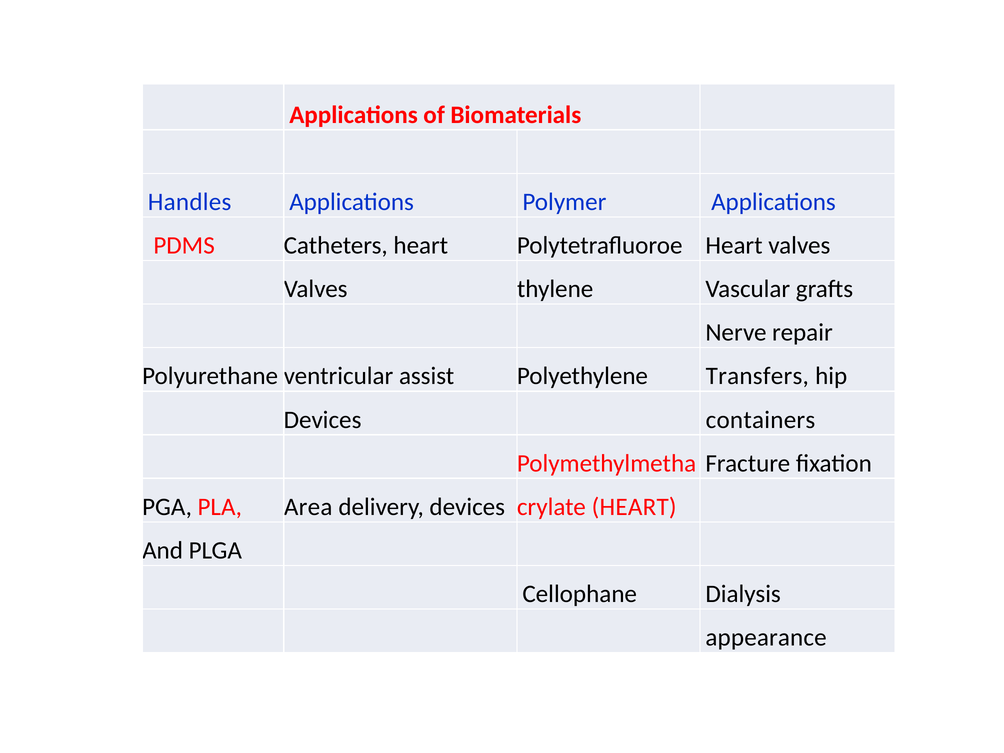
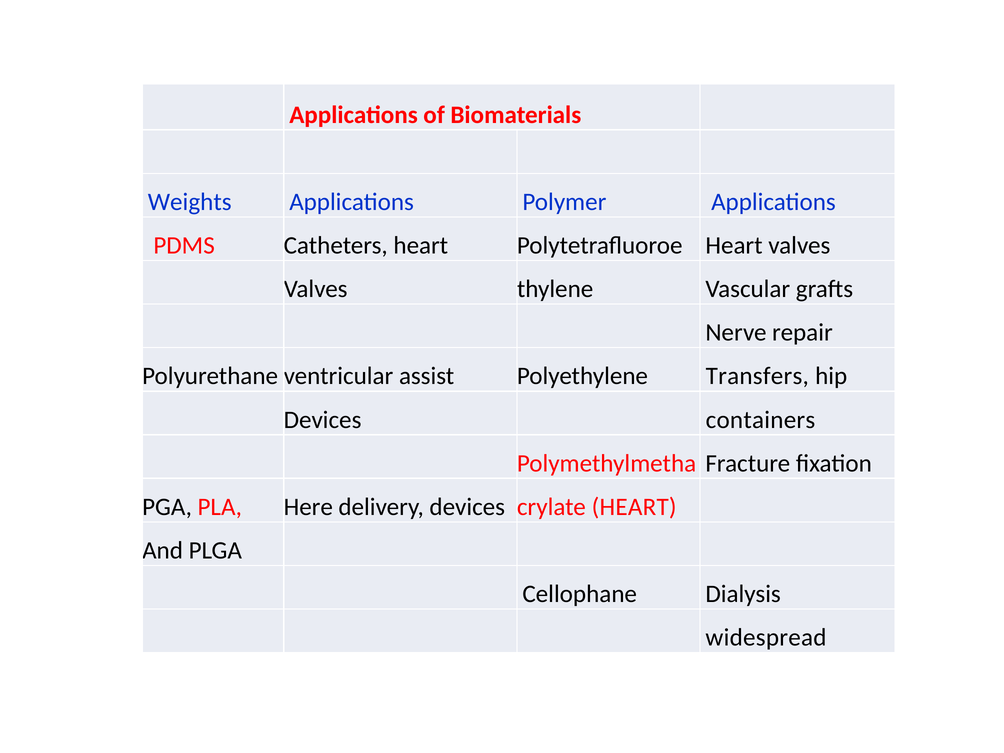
Handles: Handles -> Weights
Area: Area -> Here
appearance: appearance -> widespread
